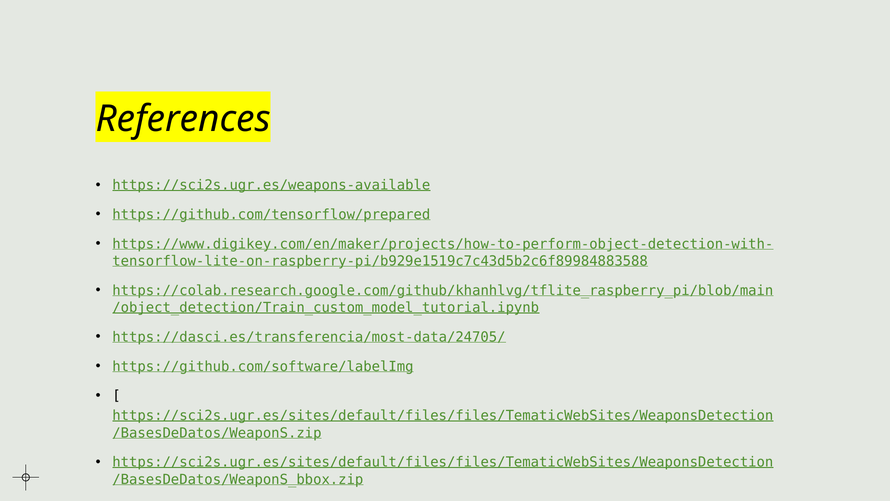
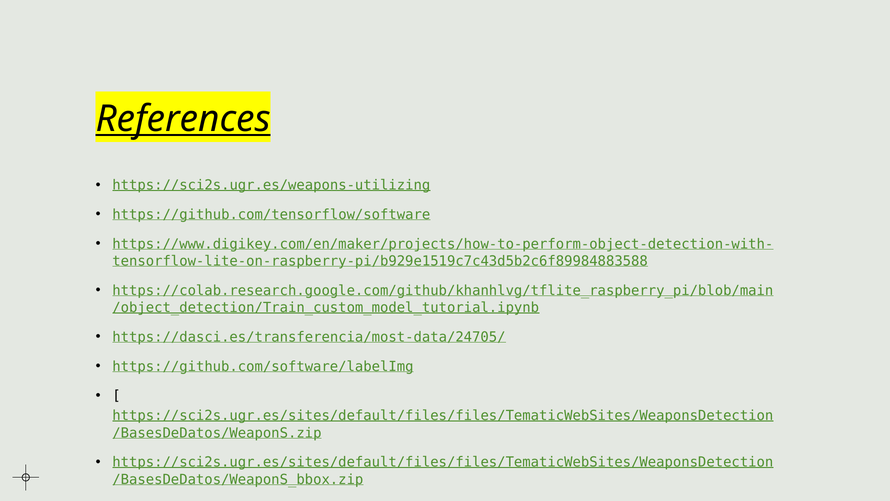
References underline: none -> present
https://sci2s.ugr.es/weapons-available: https://sci2s.ugr.es/weapons-available -> https://sci2s.ugr.es/weapons-utilizing
https://github.com/tensorflow/prepared: https://github.com/tensorflow/prepared -> https://github.com/tensorflow/software
